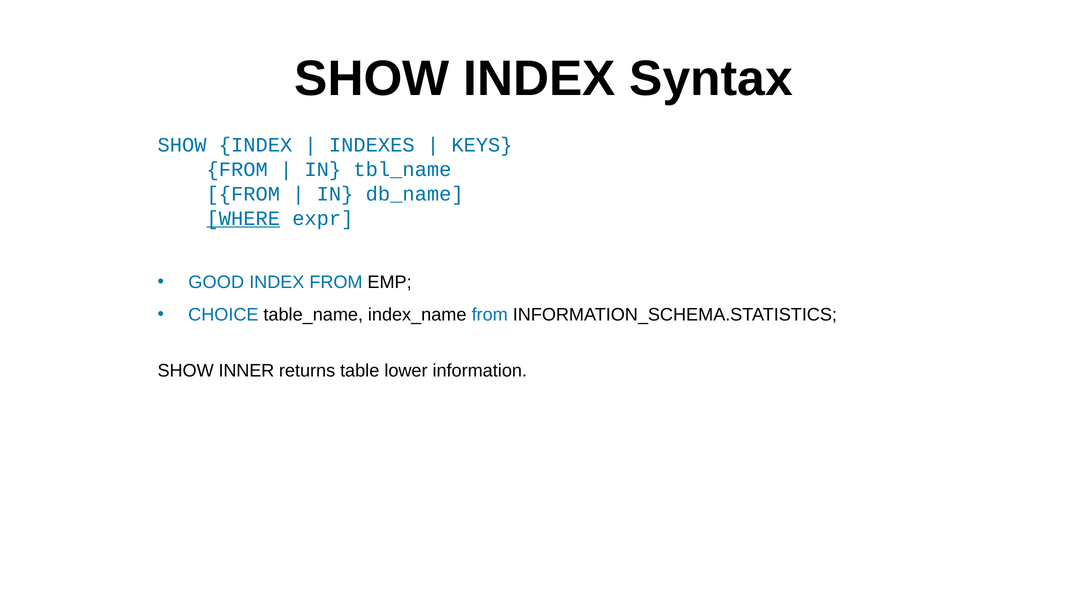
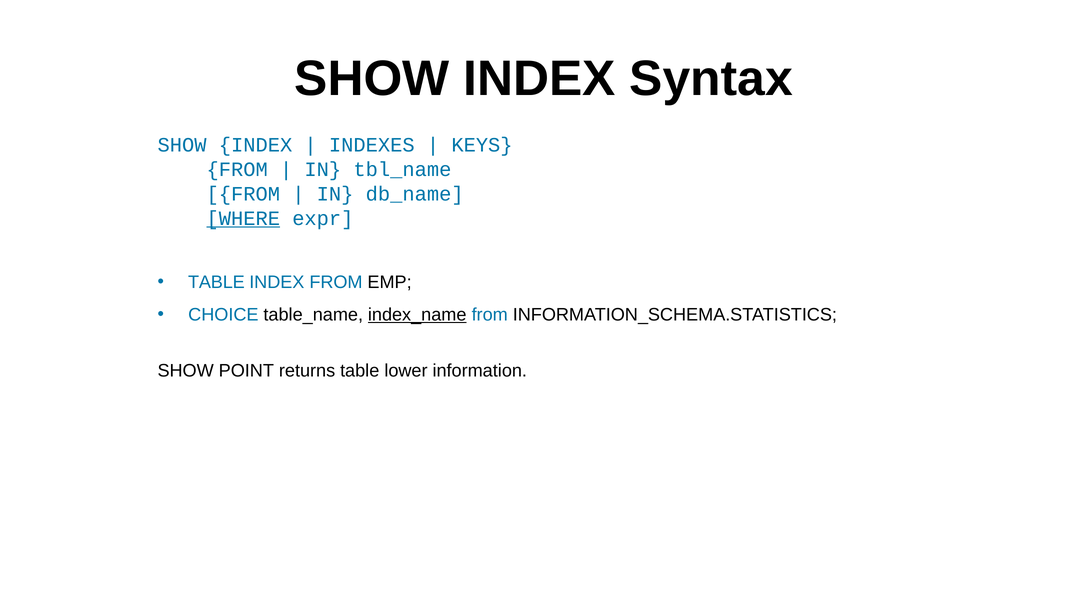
GOOD at (216, 282): GOOD -> TABLE
index_name underline: none -> present
INNER: INNER -> POINT
